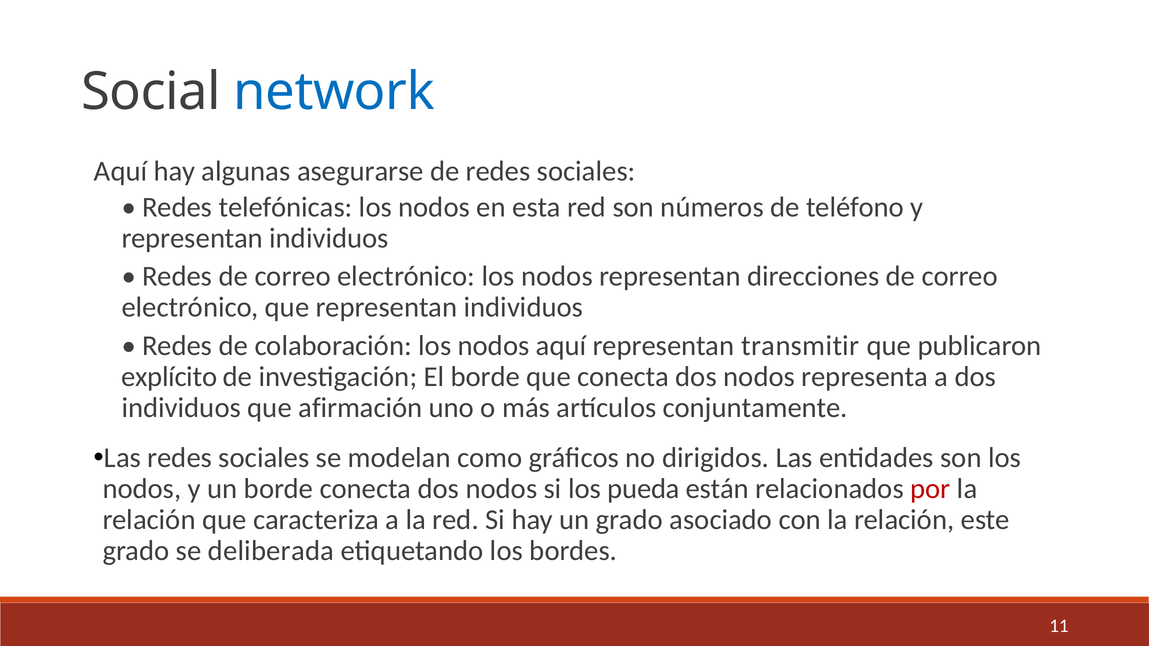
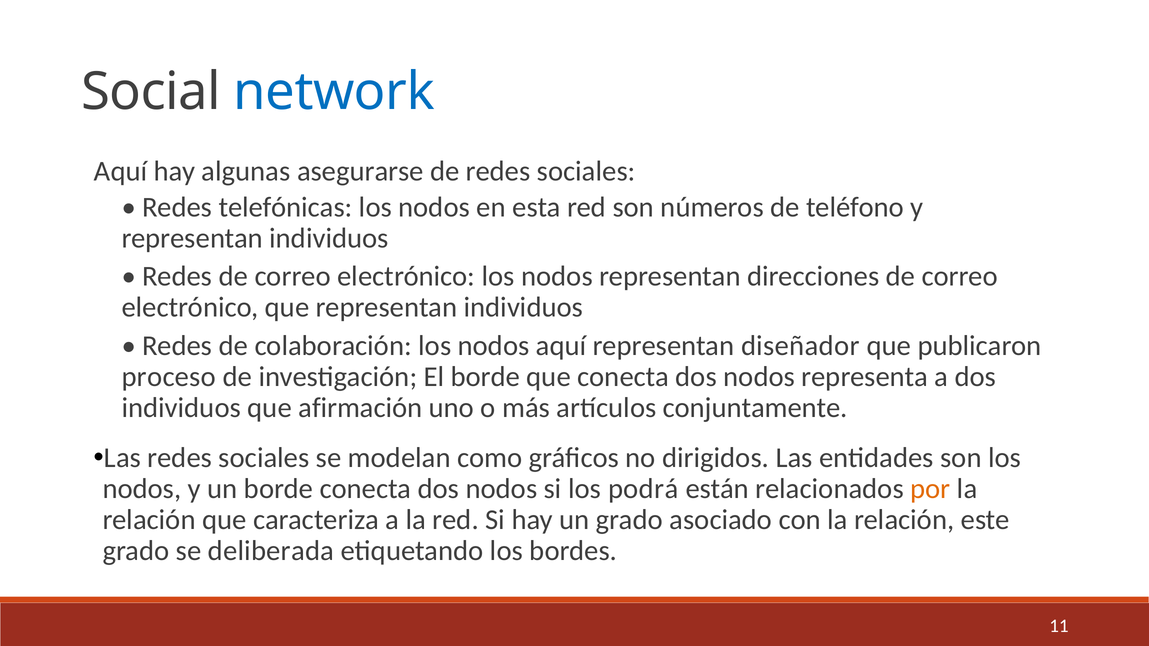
transmitir: transmitir -> diseñador
explícito: explícito -> proceso
pueda: pueda -> podrá
por colour: red -> orange
